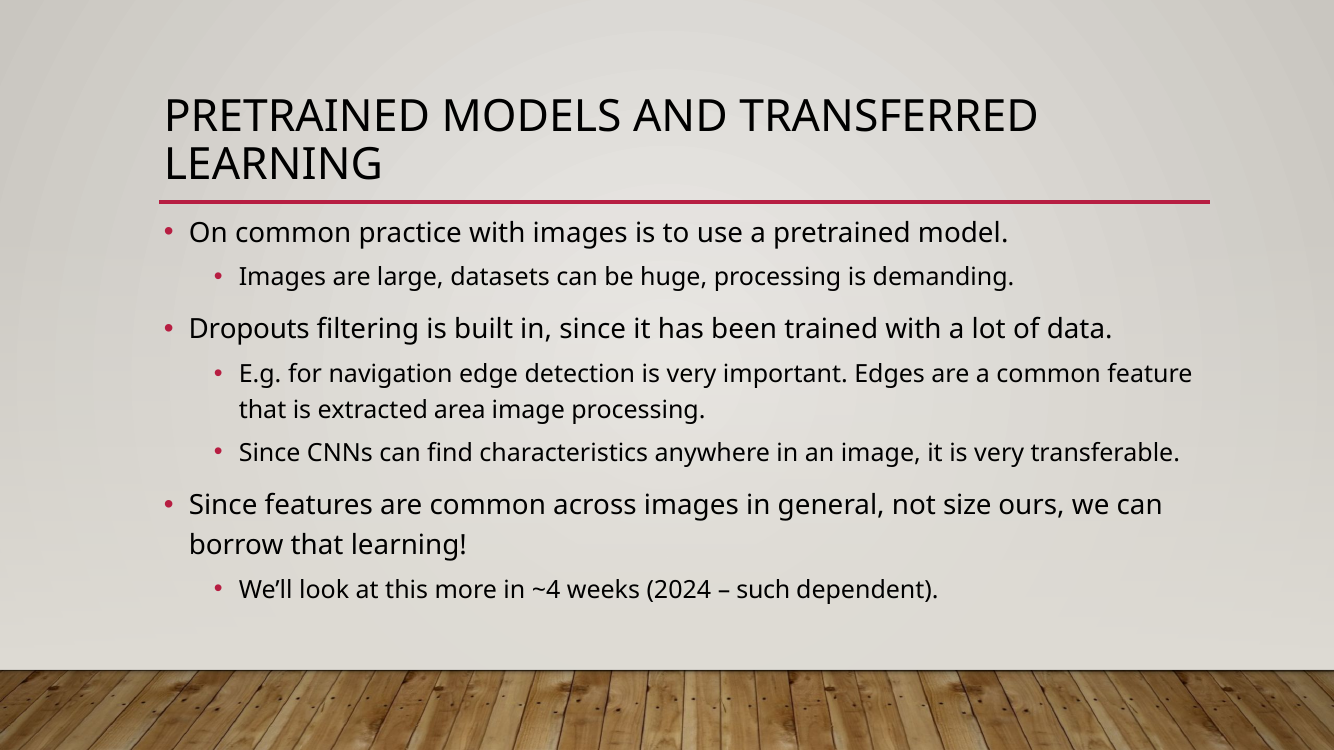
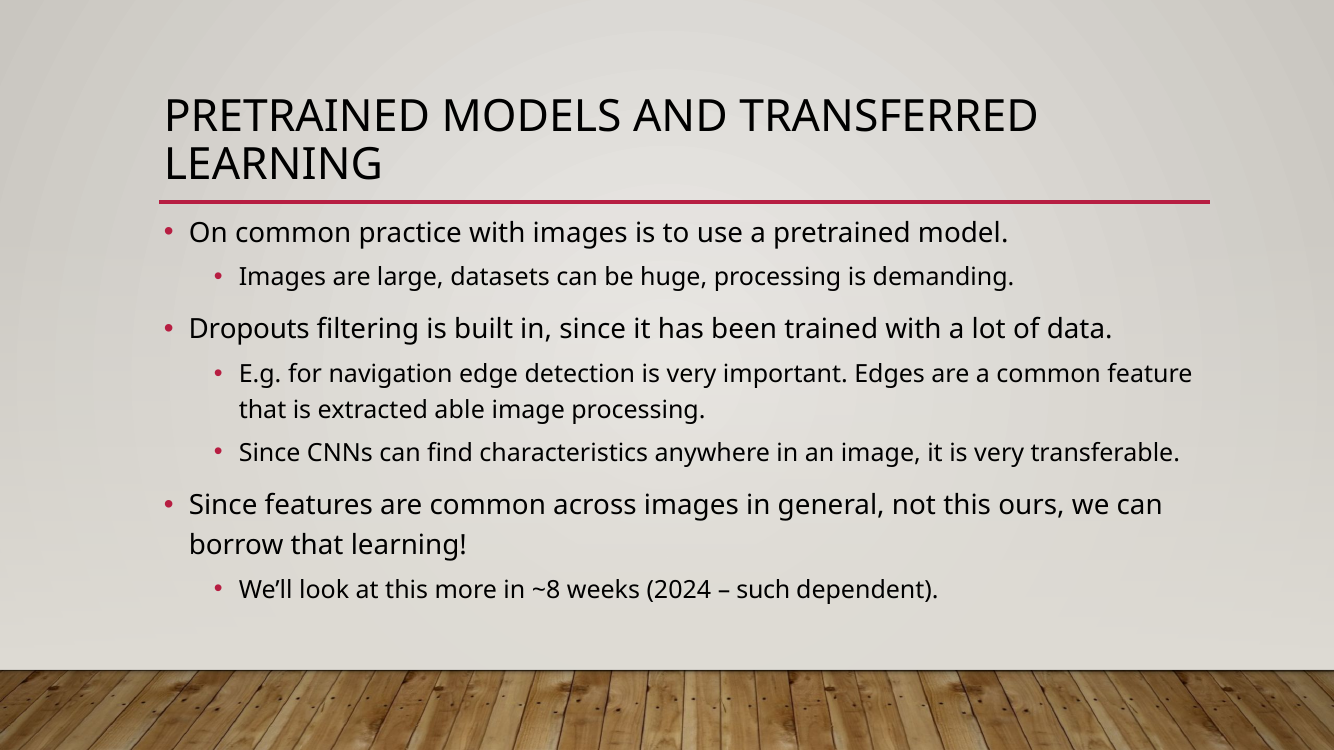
area: area -> able
not size: size -> this
~4: ~4 -> ~8
